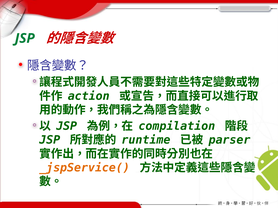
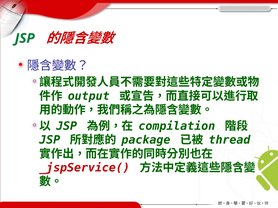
action: action -> output
runtime: runtime -> package
parser: parser -> thread
_jspService( colour: orange -> red
